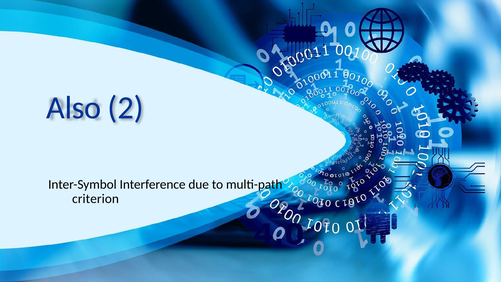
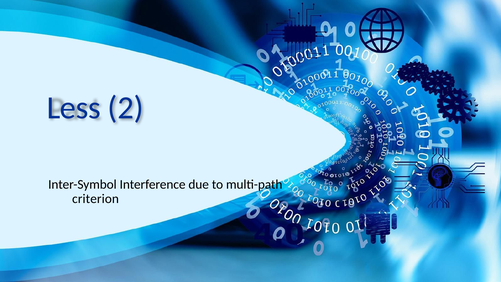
Also: Also -> Less
